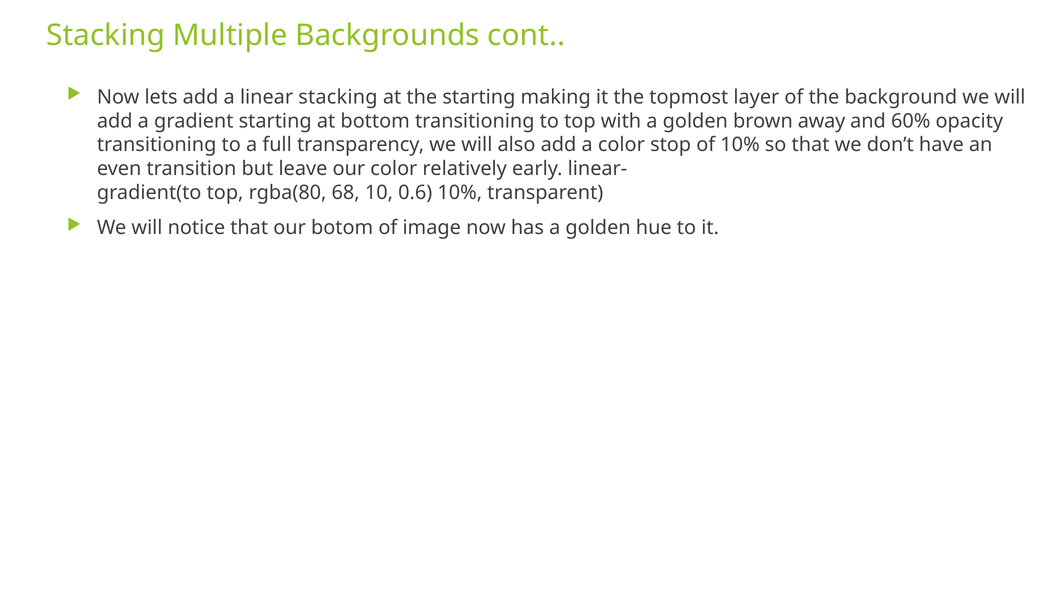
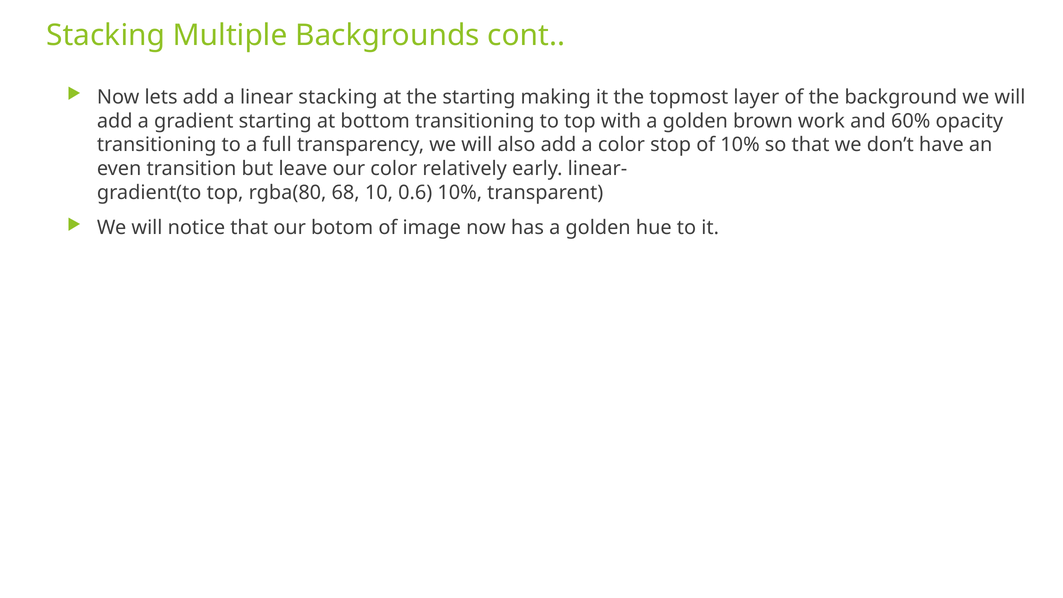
away: away -> work
